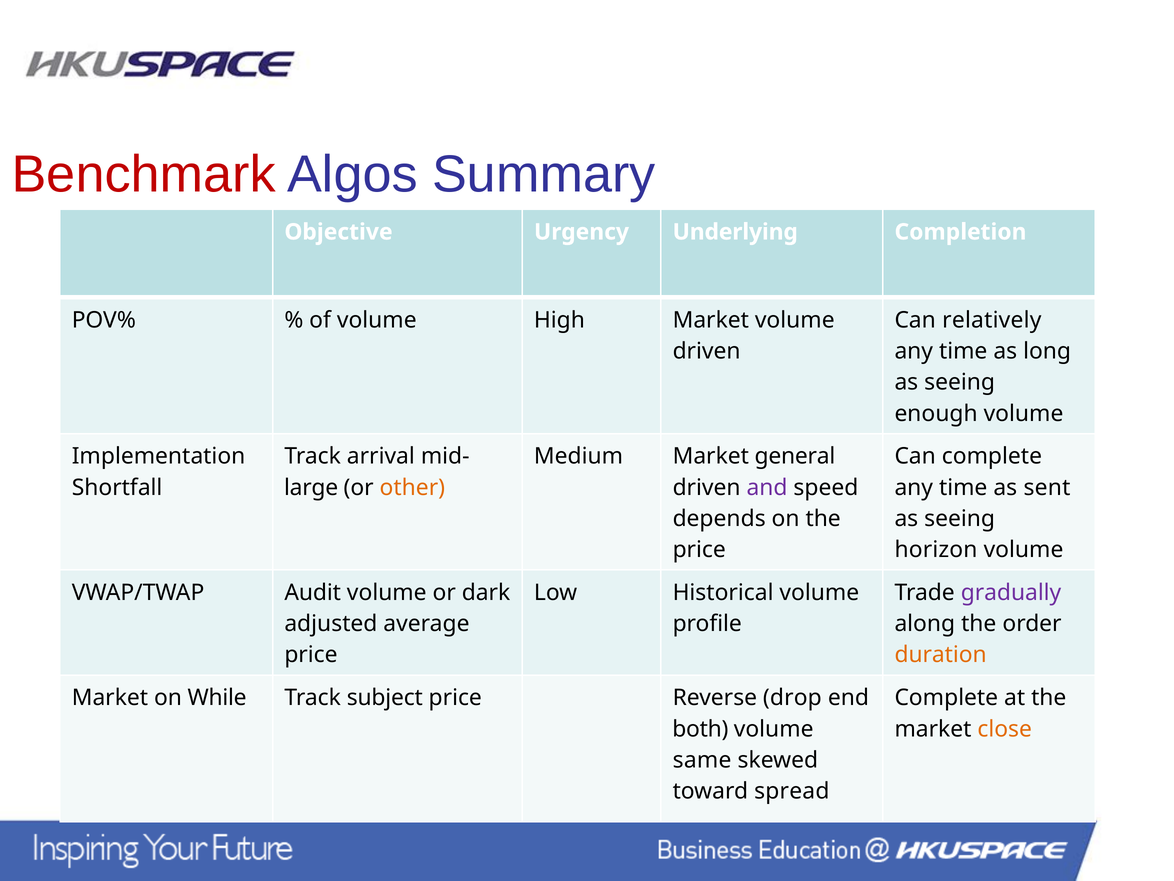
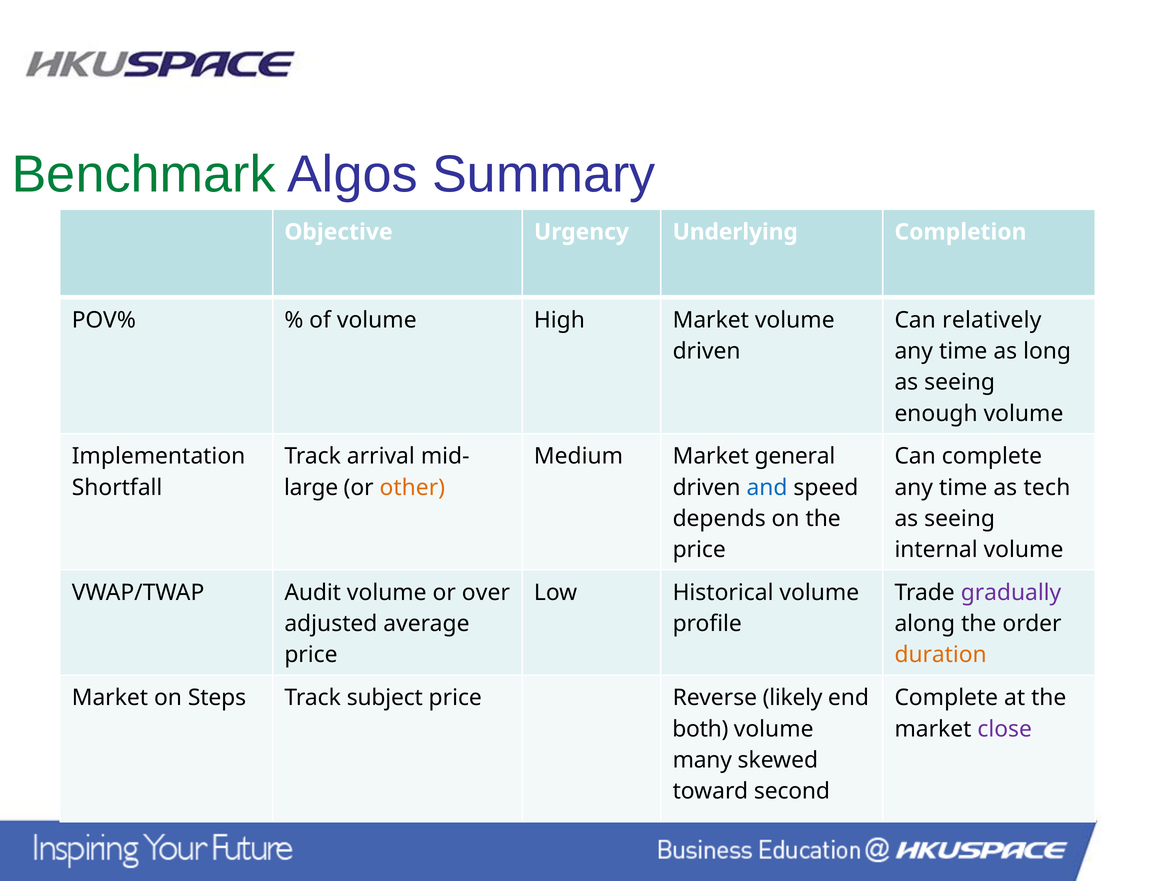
Benchmark colour: red -> green
and colour: purple -> blue
sent: sent -> tech
horizon: horizon -> internal
dark: dark -> over
While: While -> Steps
drop: drop -> likely
close colour: orange -> purple
same: same -> many
spread: spread -> second
